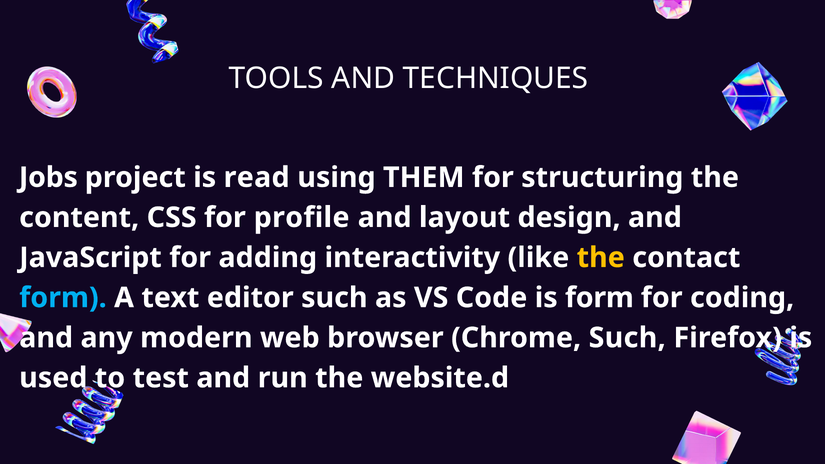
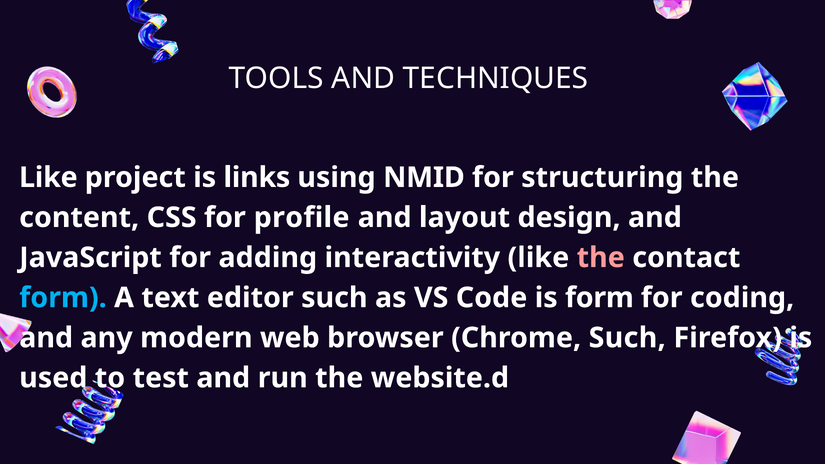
Jobs at (48, 177): Jobs -> Like
read: read -> links
THEM: THEM -> NMID
the at (601, 258) colour: yellow -> pink
